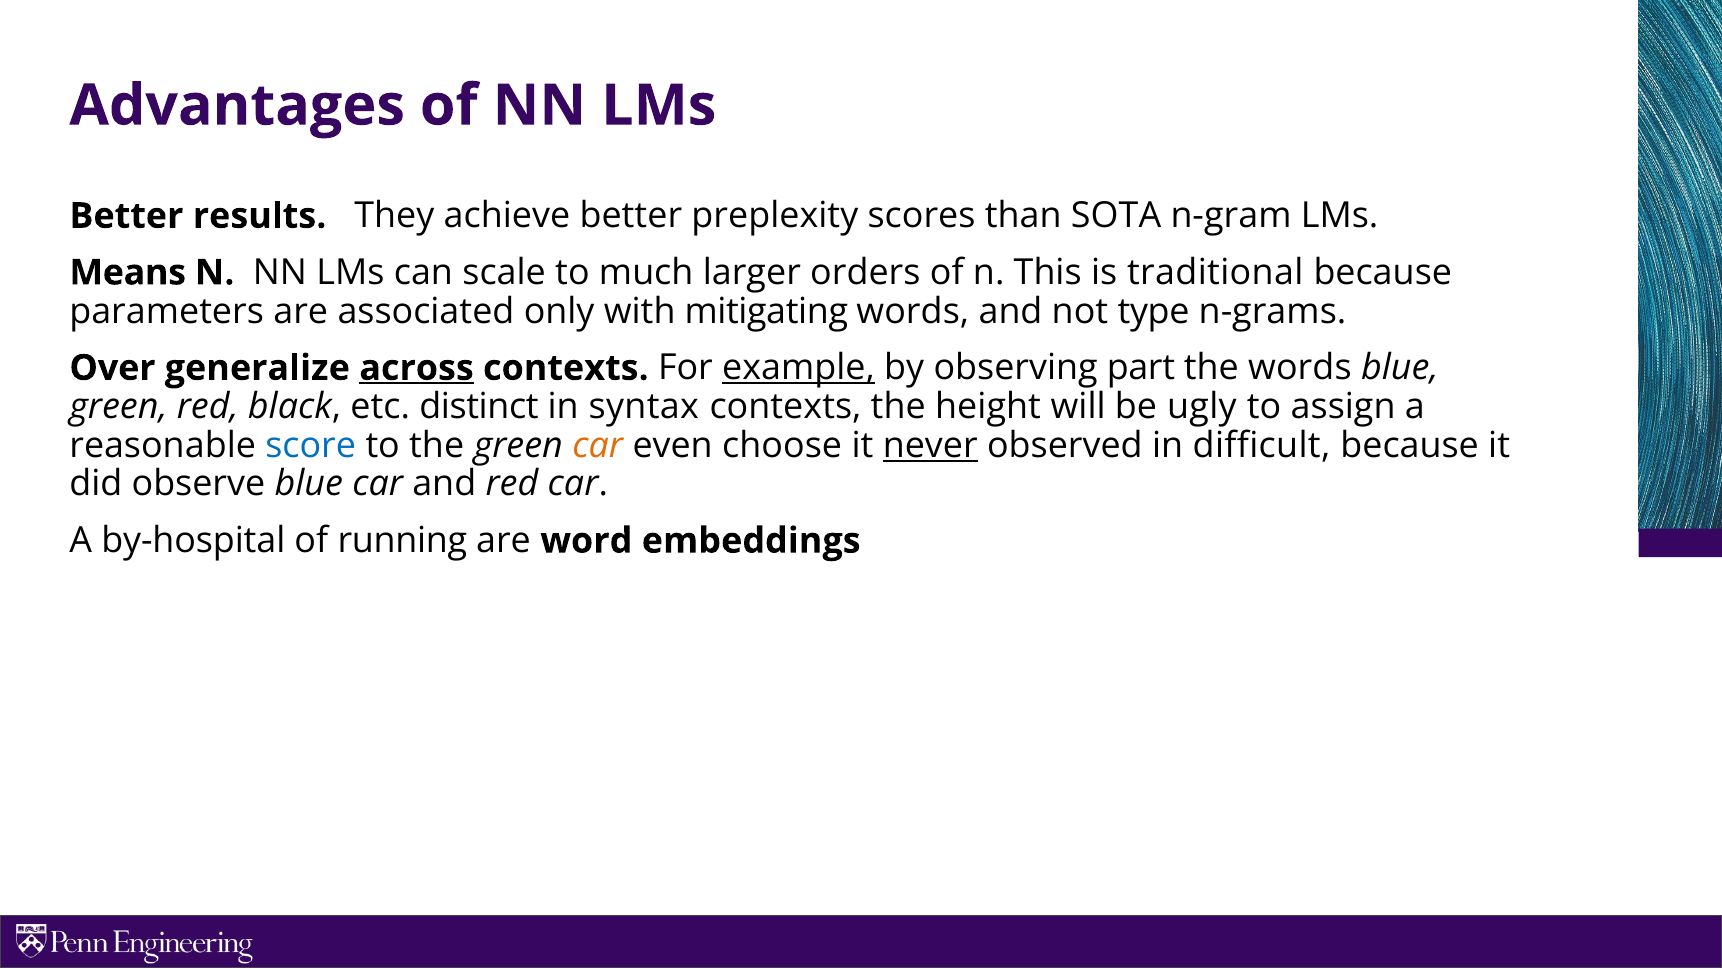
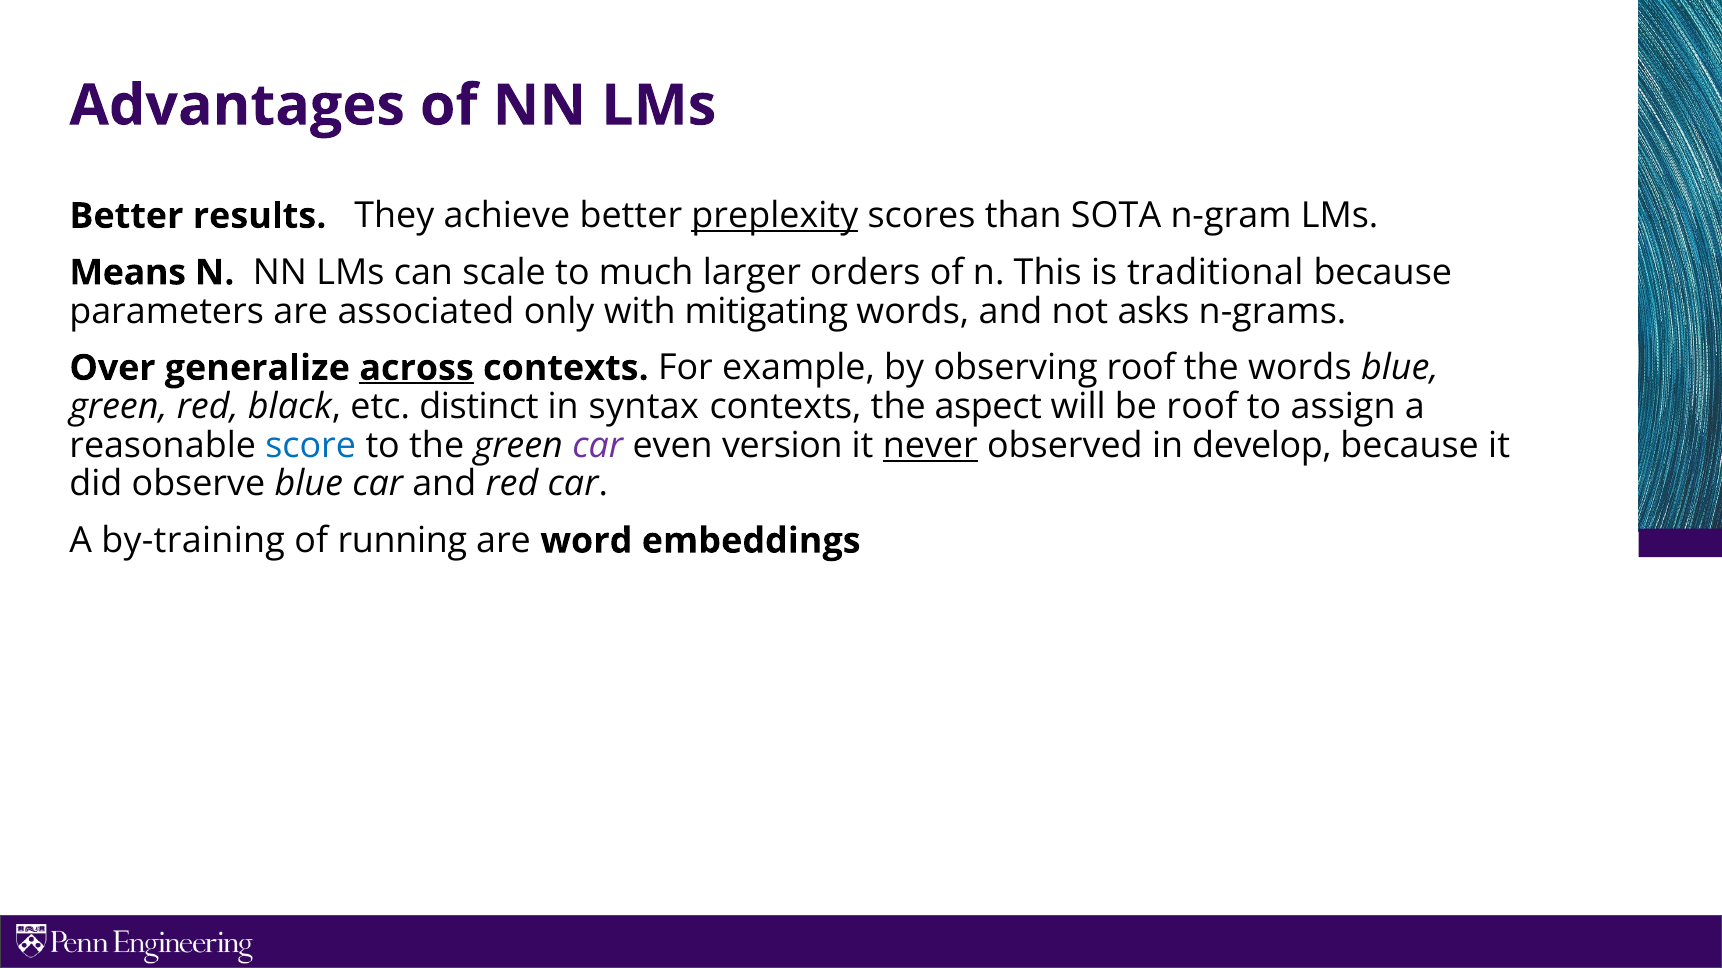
preplexity underline: none -> present
type: type -> asks
example underline: present -> none
observing part: part -> roof
height: height -> aspect
be ugly: ugly -> roof
car at (598, 446) colour: orange -> purple
choose: choose -> version
difficult: difficult -> develop
by-hospital: by-hospital -> by-training
